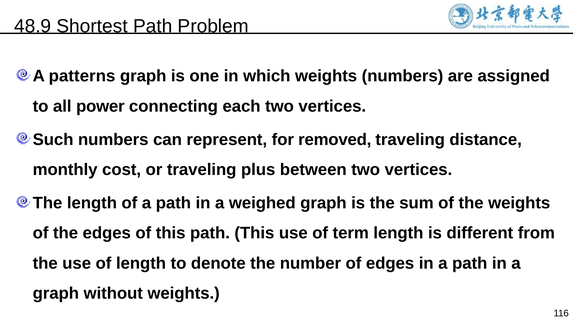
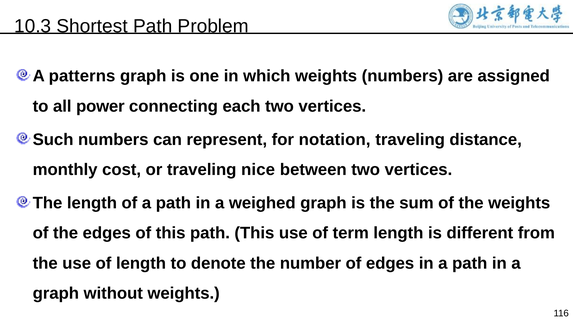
48.9: 48.9 -> 10.3
removed: removed -> notation
plus: plus -> nice
